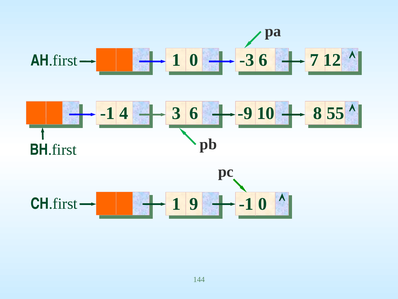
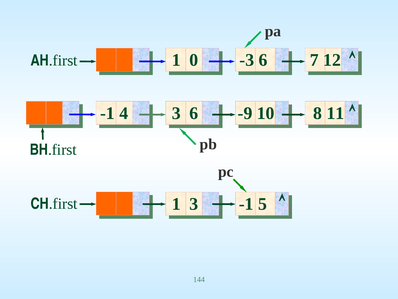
55: 55 -> 11
1 9: 9 -> 3
-1 0: 0 -> 5
